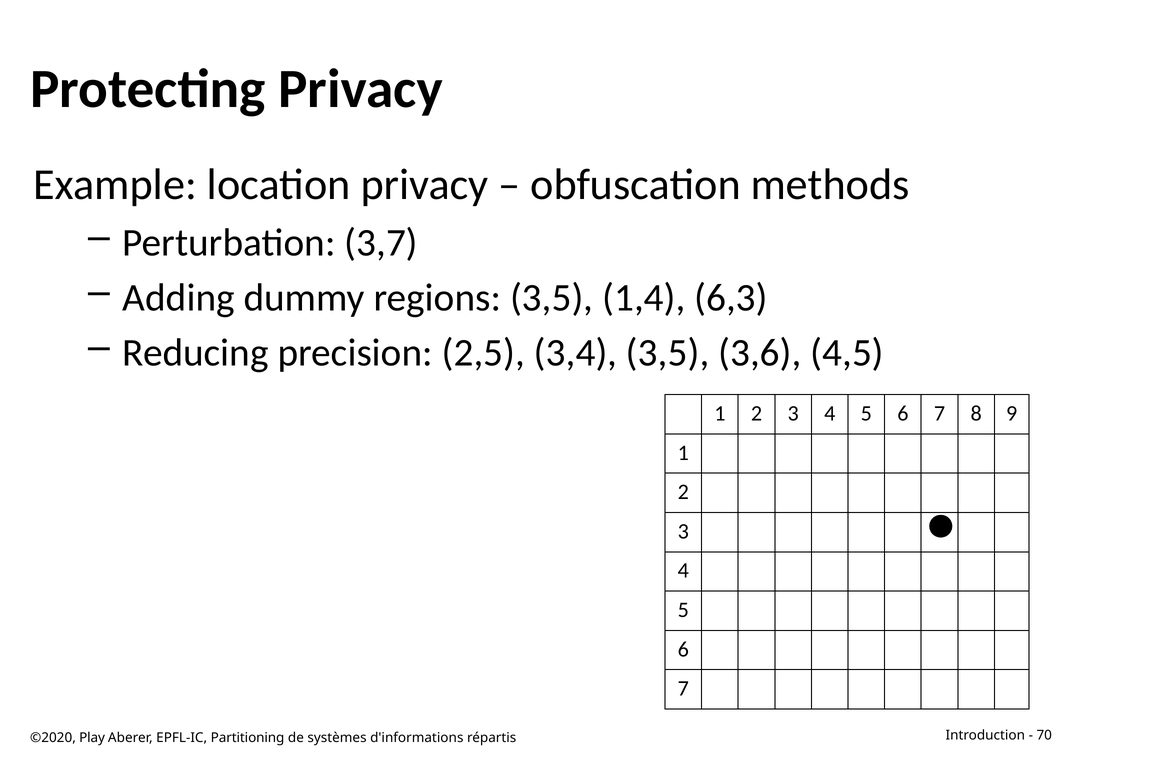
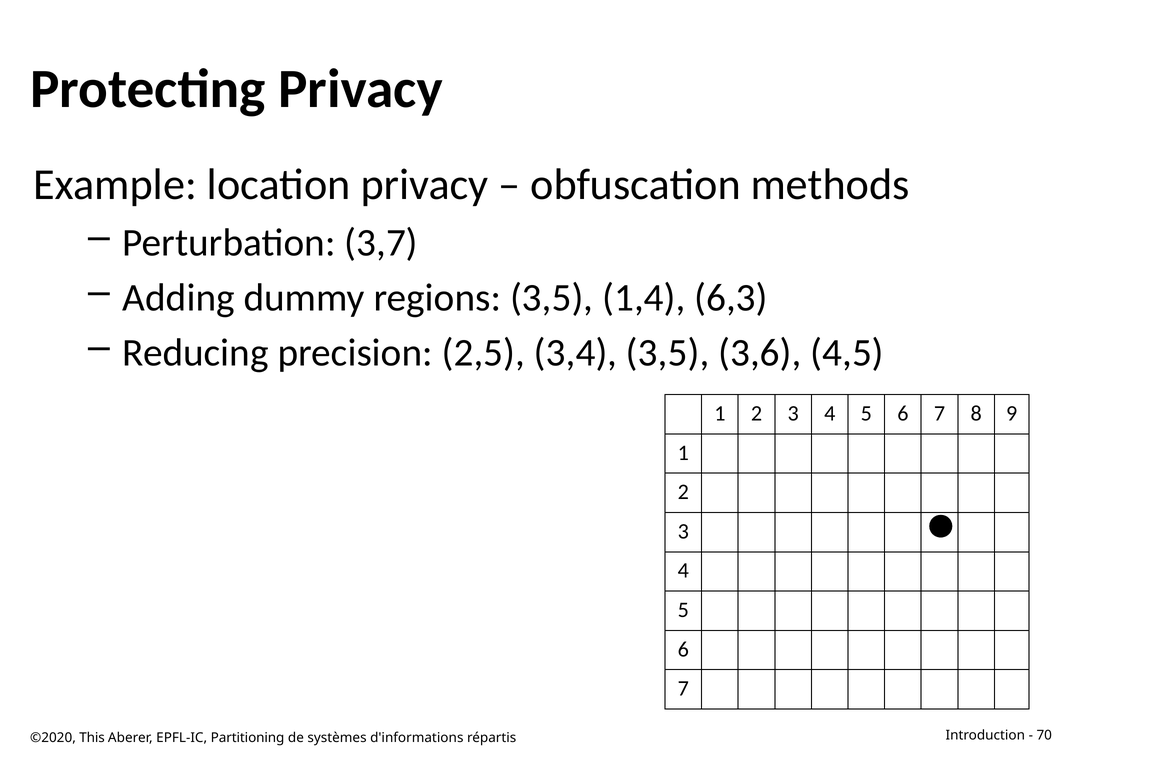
Play: Play -> This
